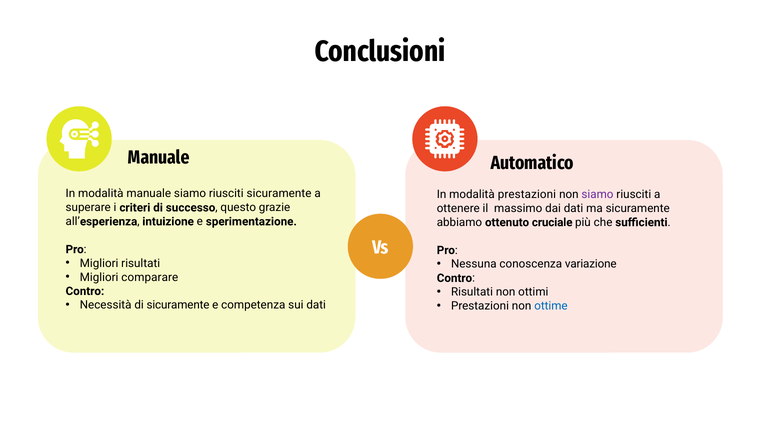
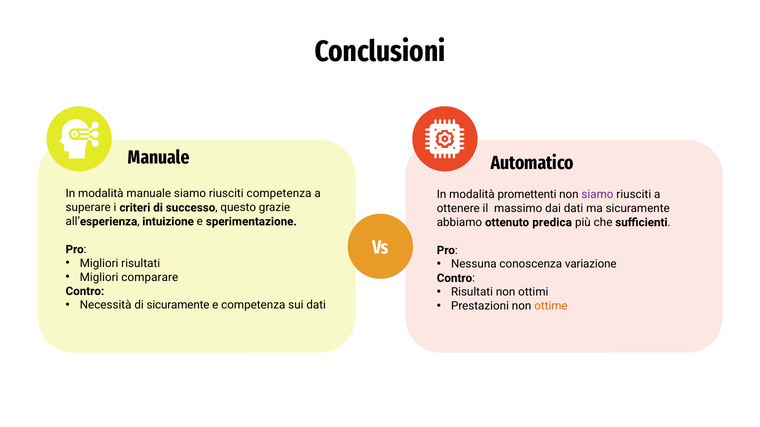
riusciti sicuramente: sicuramente -> competenza
modalità prestazioni: prestazioni -> promettenti
cruciale: cruciale -> predica
ottime colour: blue -> orange
